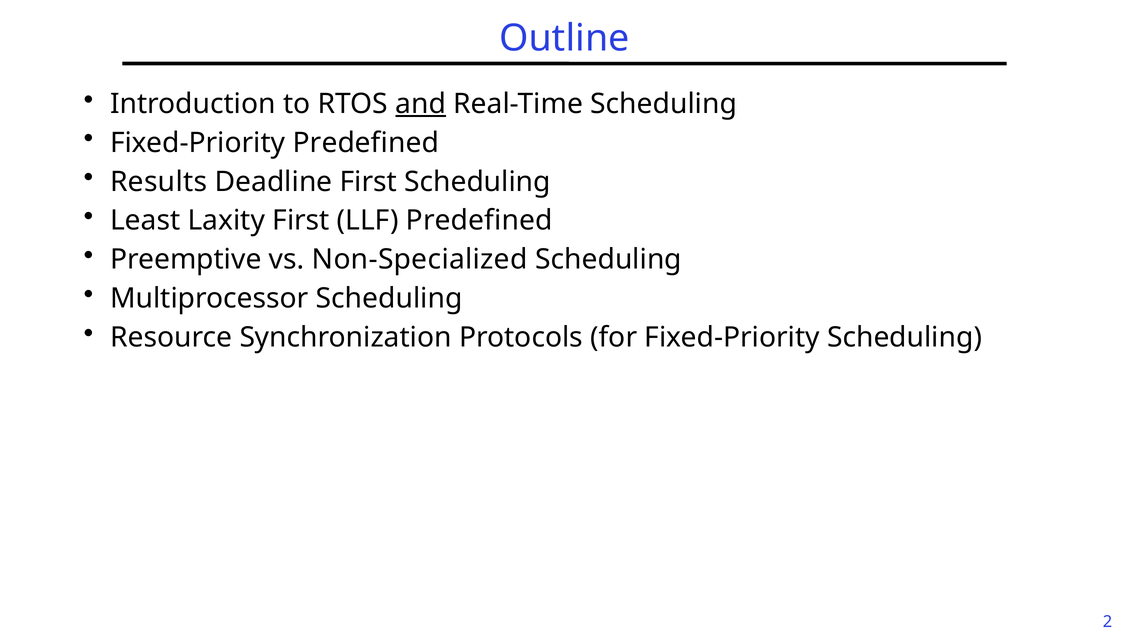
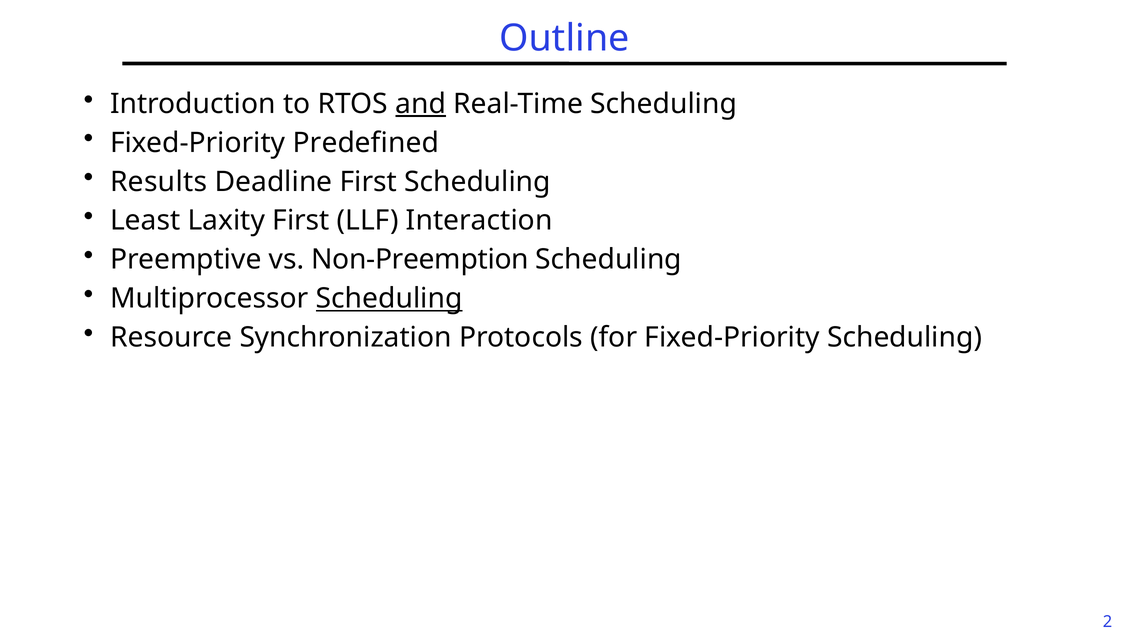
LLF Predefined: Predefined -> Interaction
Non-Specialized: Non-Specialized -> Non-Preemption
Scheduling at (389, 299) underline: none -> present
